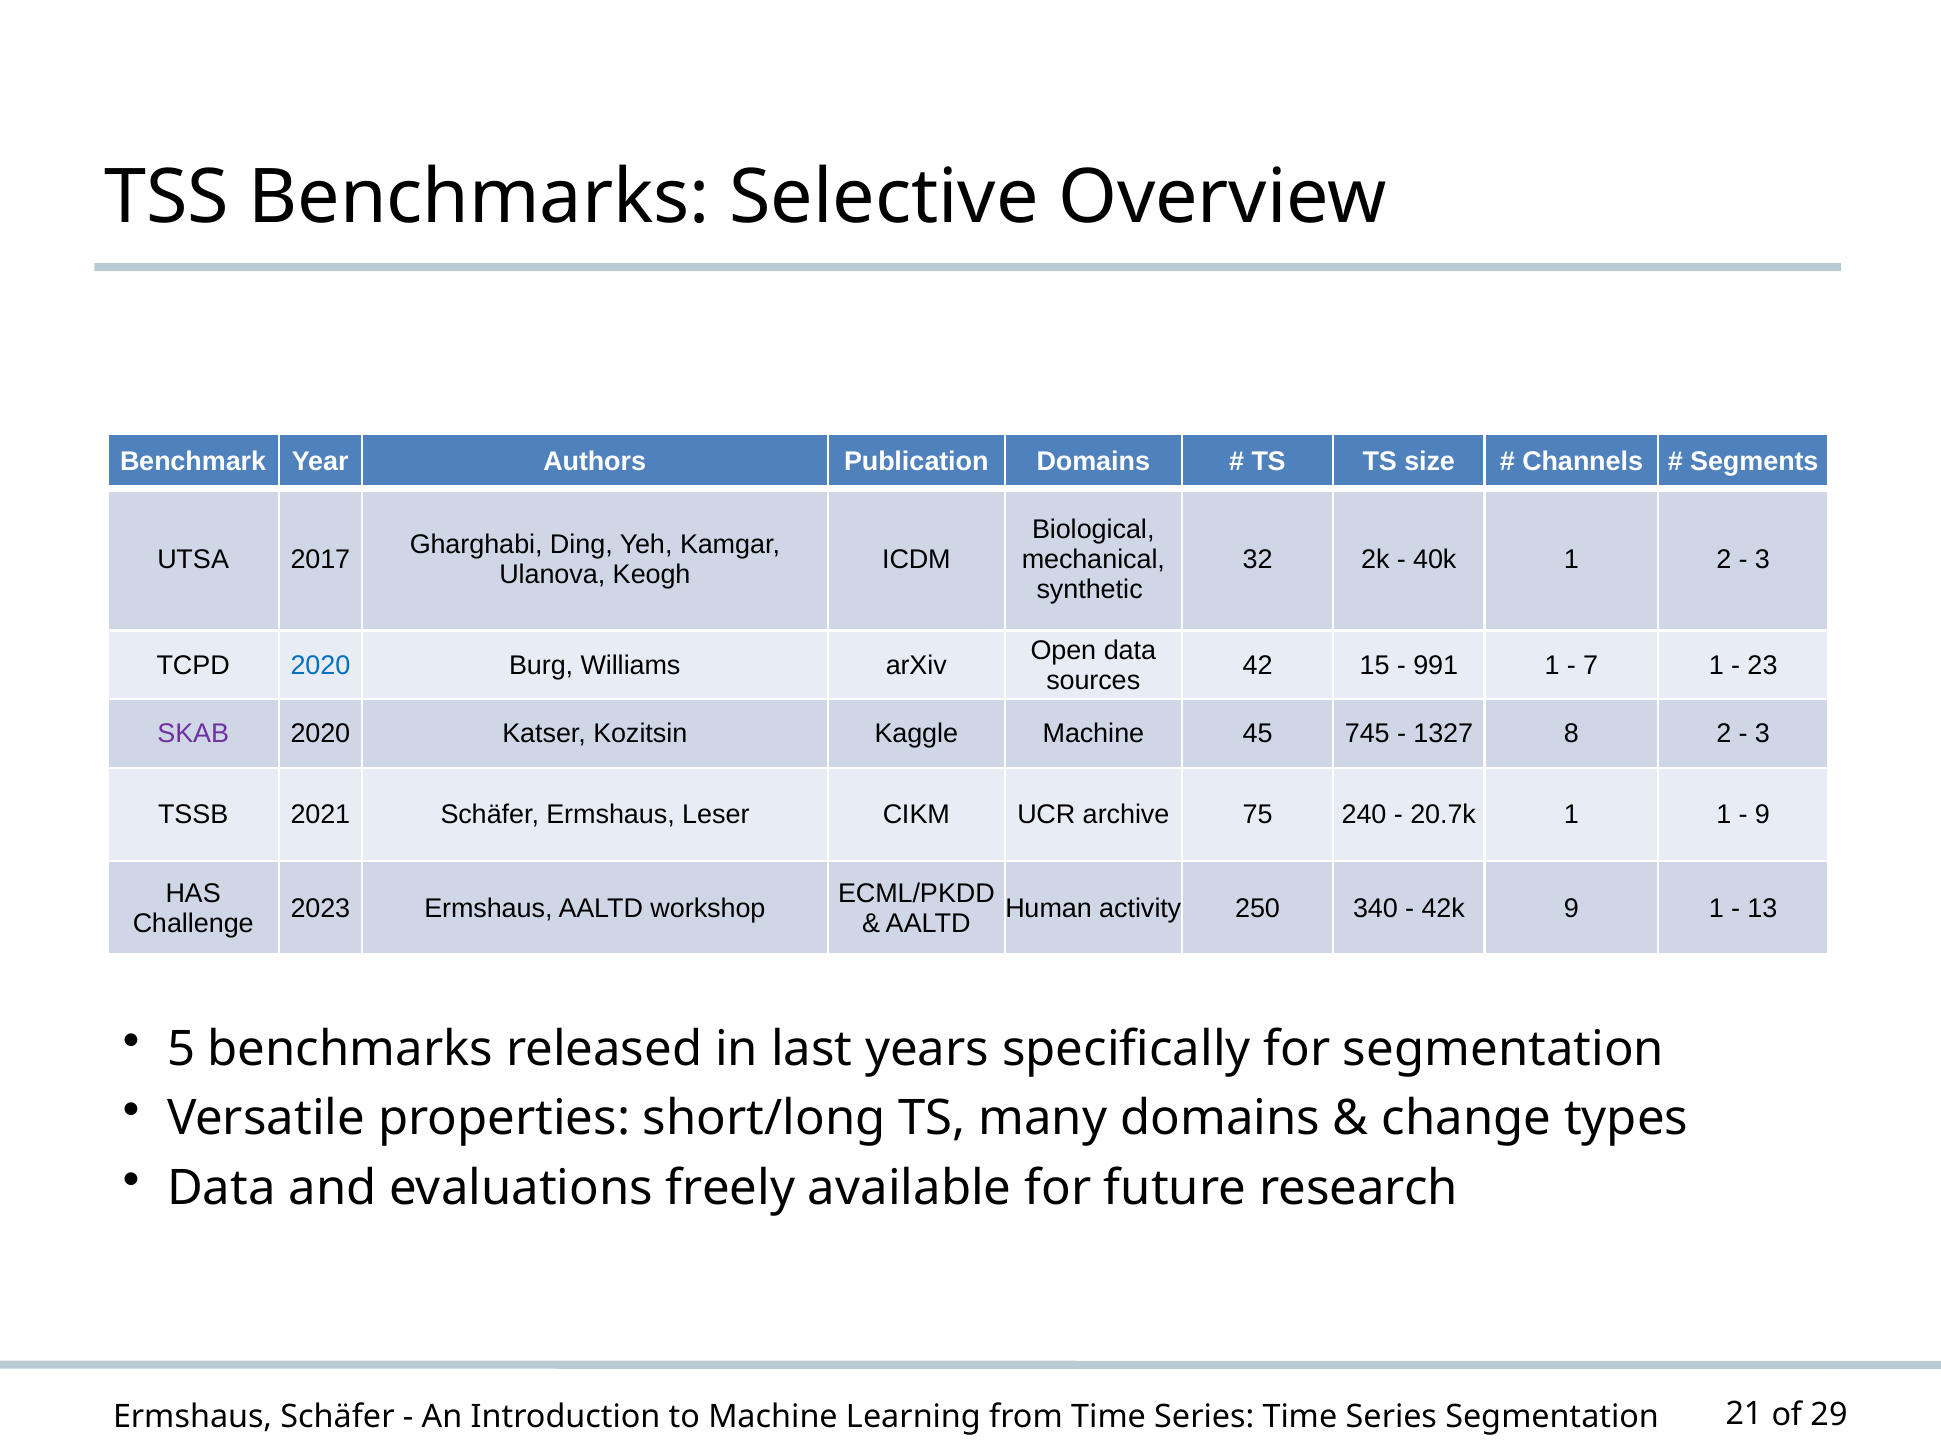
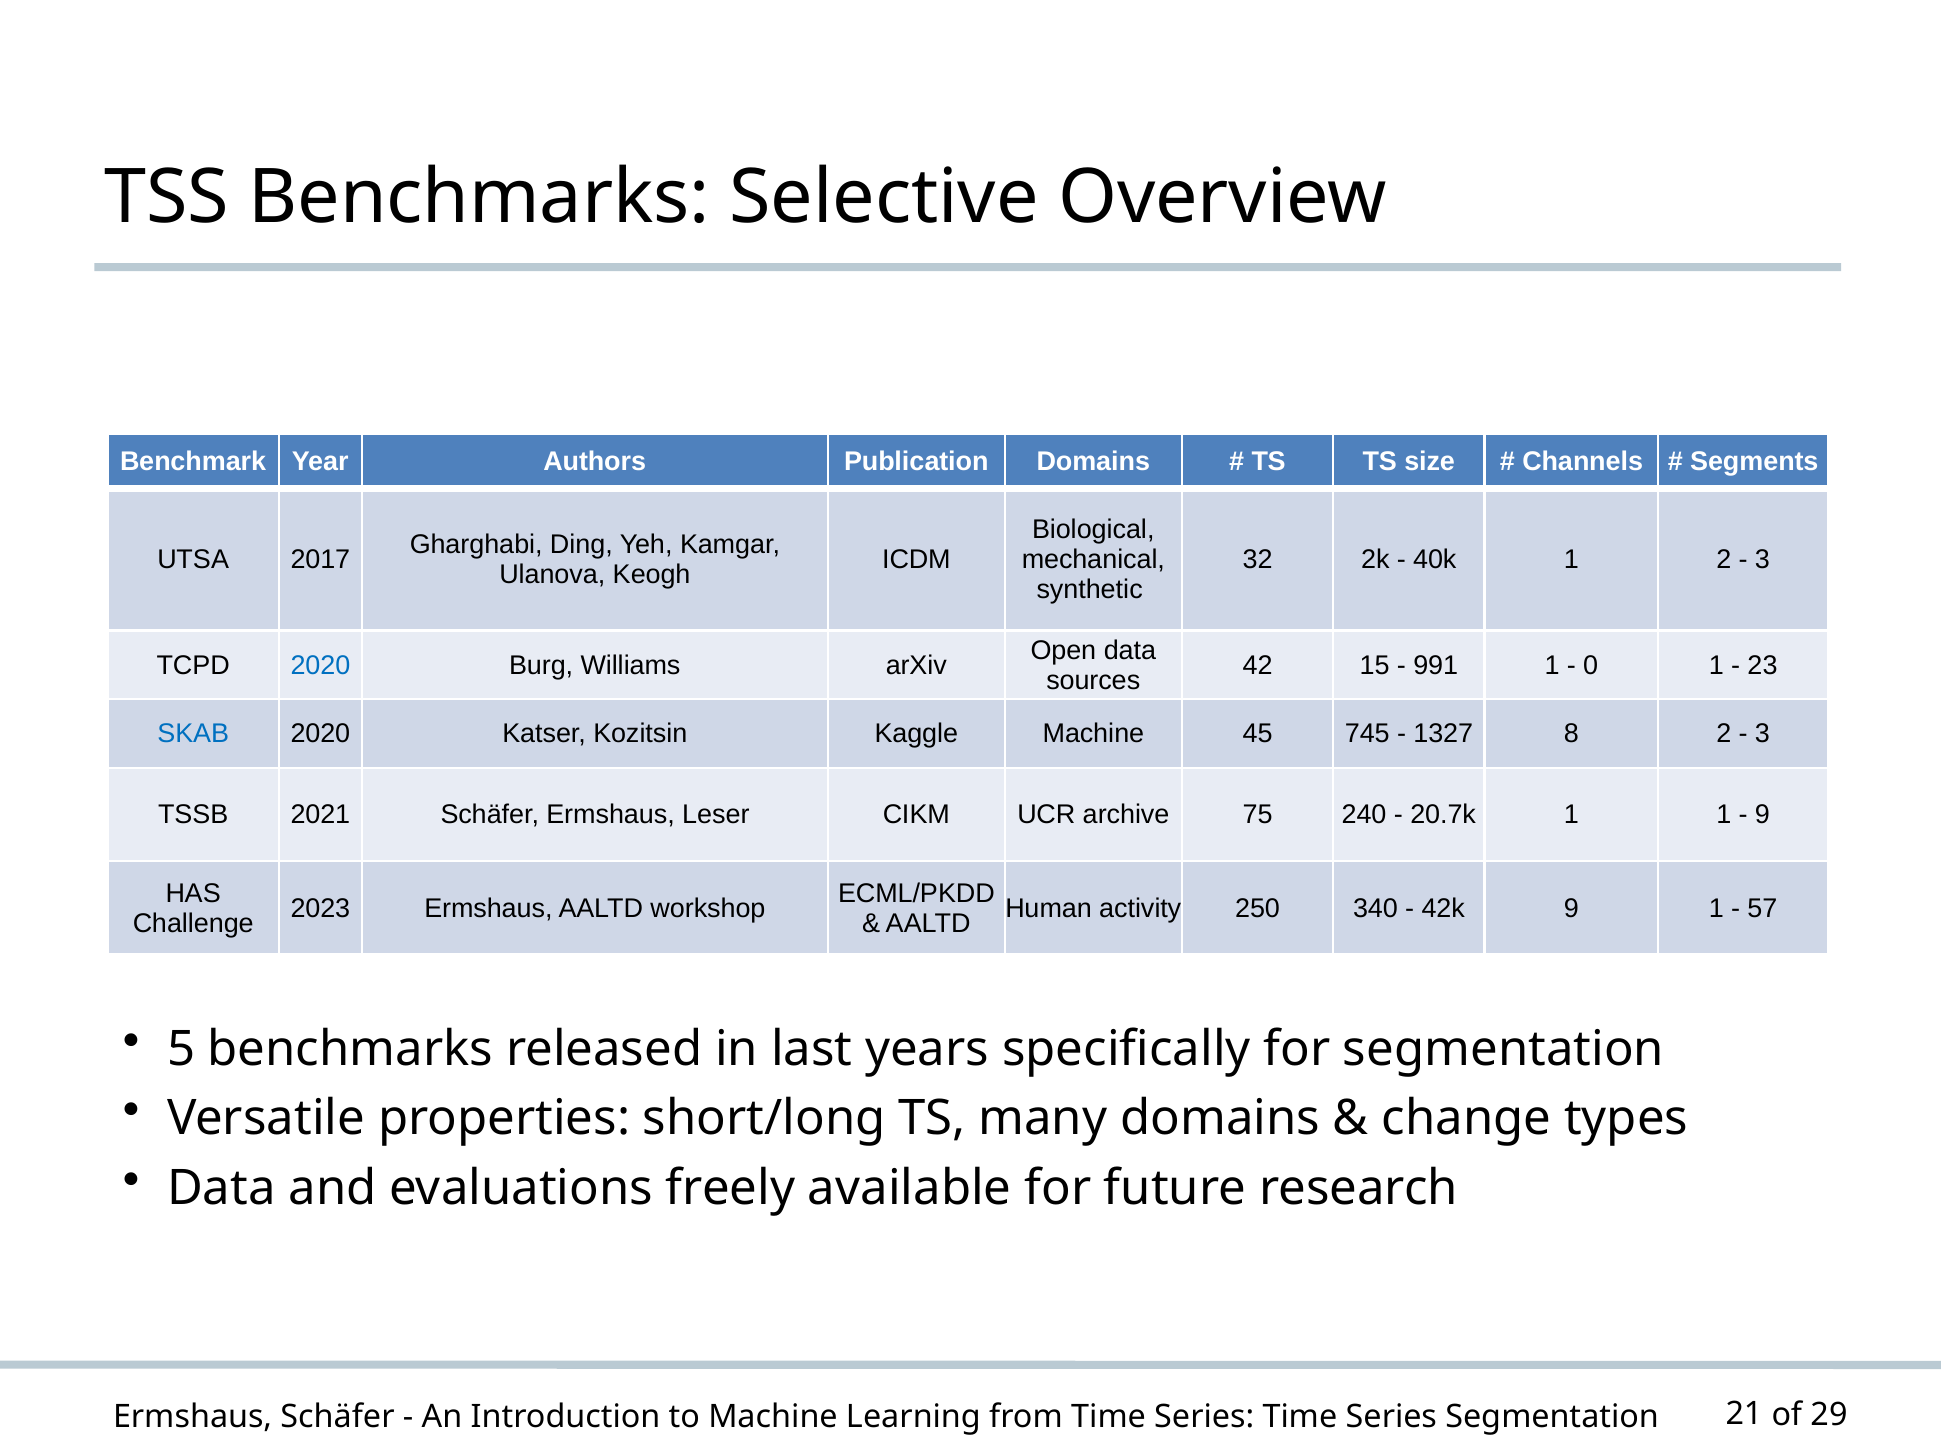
7: 7 -> 0
SKAB colour: purple -> blue
13: 13 -> 57
